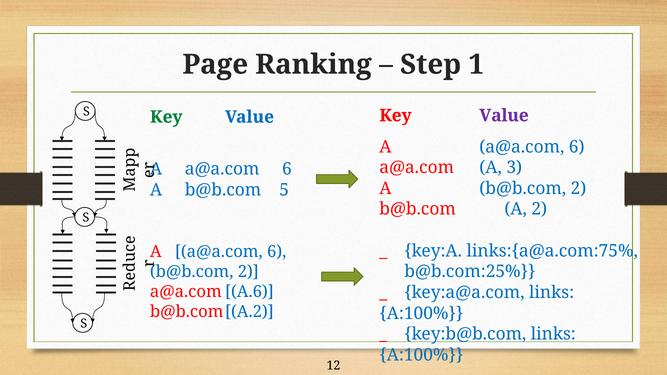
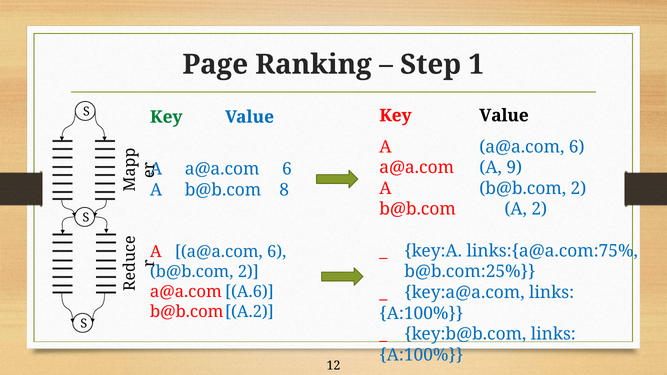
Value at (504, 116) colour: purple -> black
3: 3 -> 9
5: 5 -> 8
